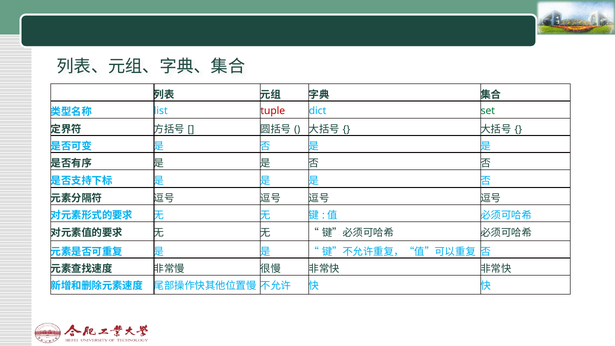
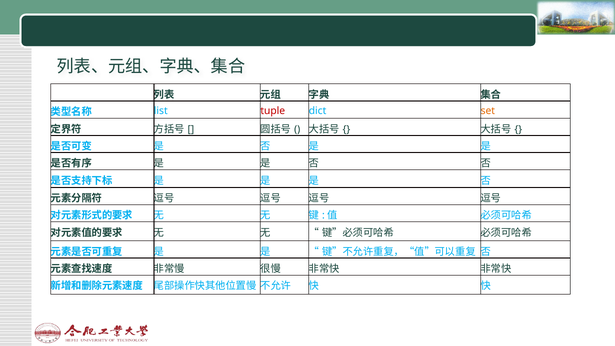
set colour: green -> orange
